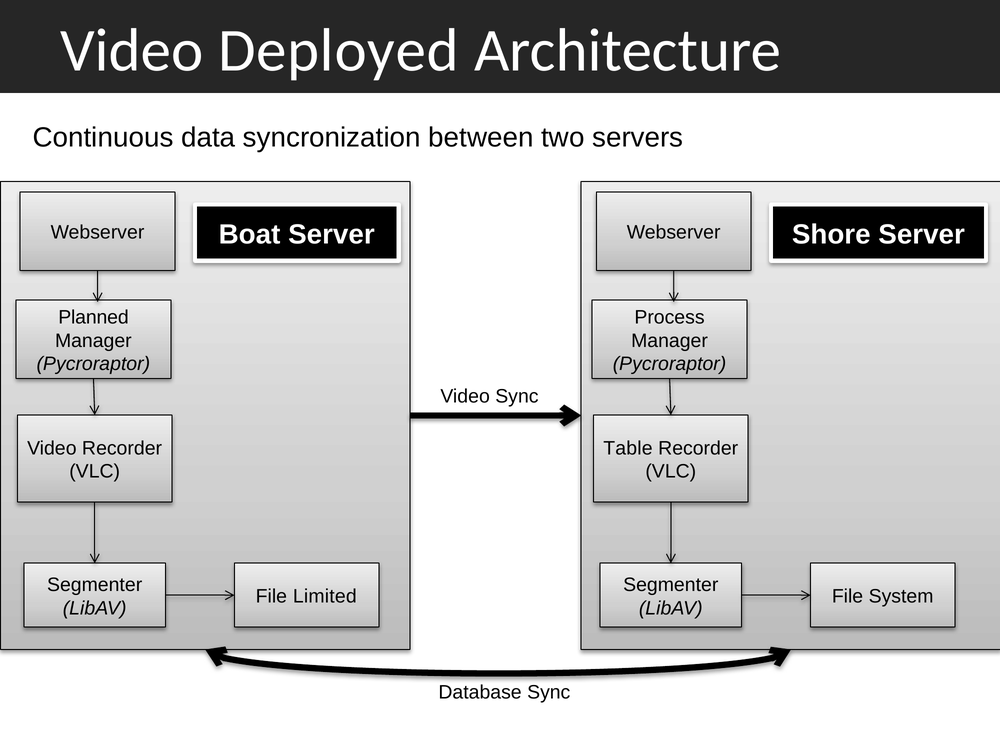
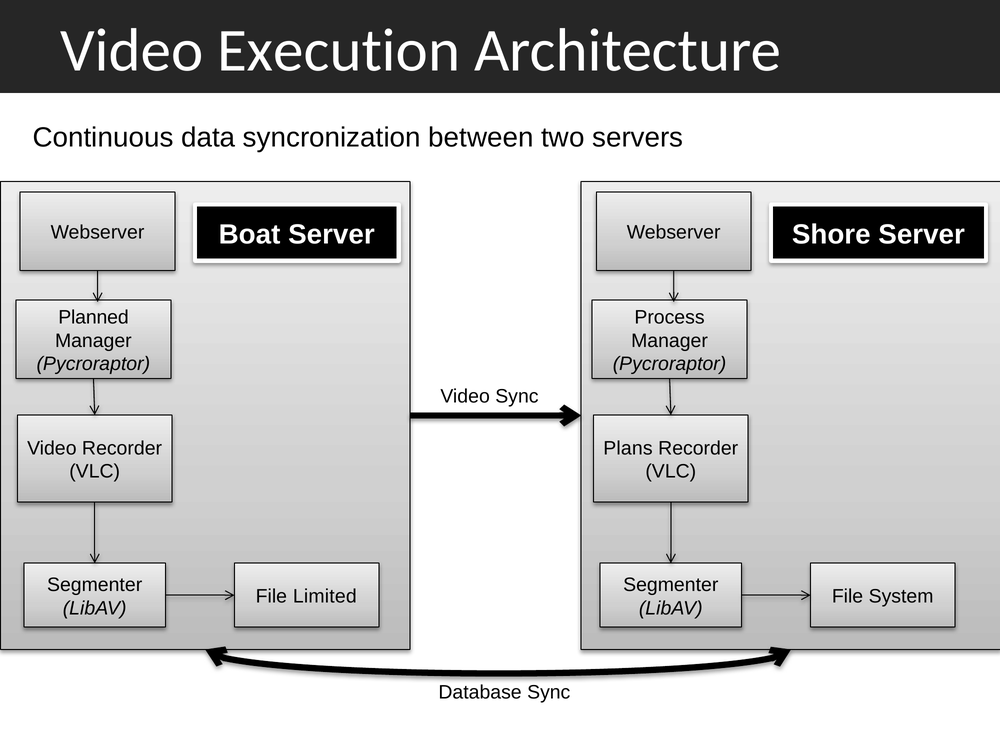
Deployed: Deployed -> Execution
Table: Table -> Plans
